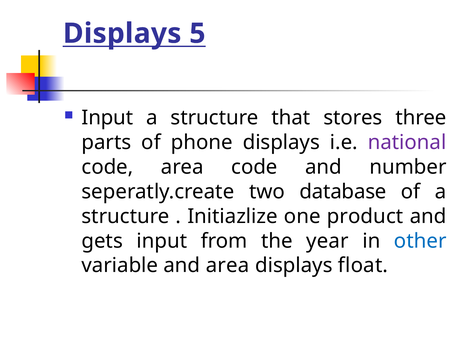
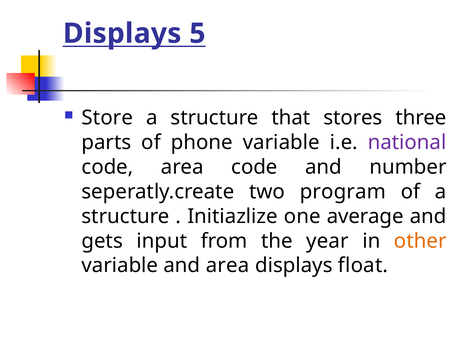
Input at (107, 118): Input -> Store
phone displays: displays -> variable
database: database -> program
product: product -> average
other colour: blue -> orange
